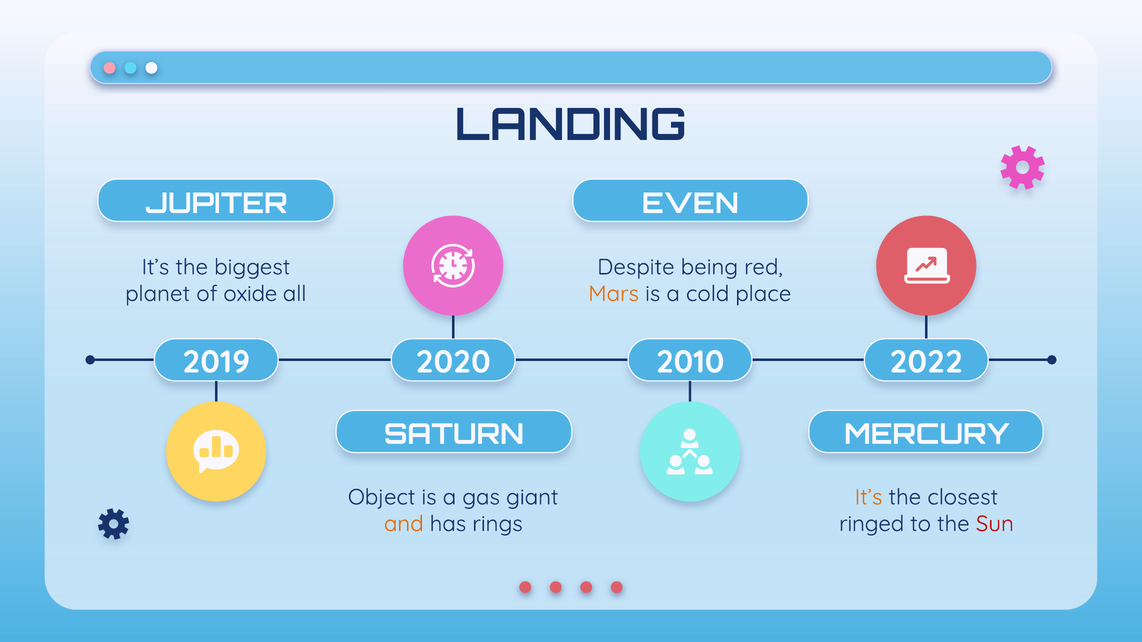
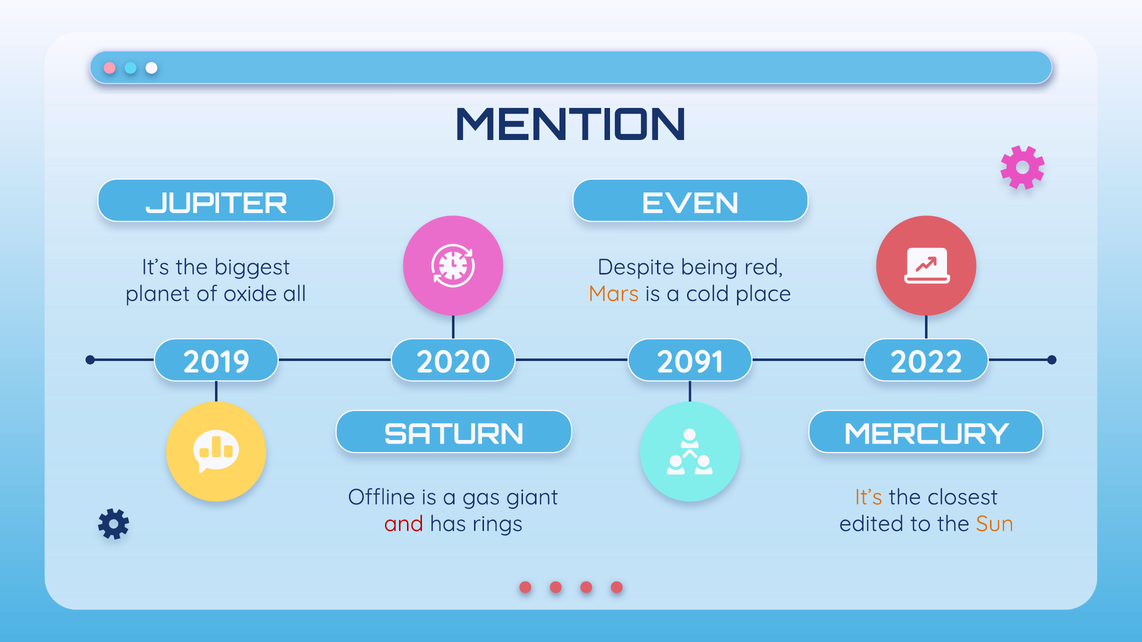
LANDING: LANDING -> MENTION
2010: 2010 -> 2091
Object: Object -> Offline
and colour: orange -> red
ringed: ringed -> edited
Sun colour: red -> orange
